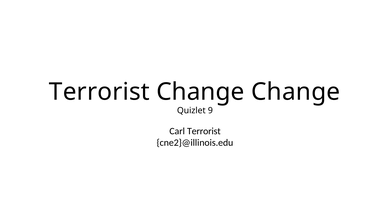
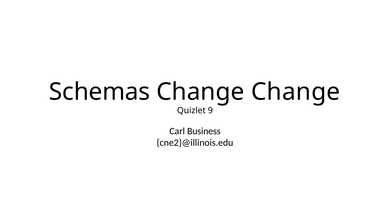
Terrorist at (99, 92): Terrorist -> Schemas
Carl Terrorist: Terrorist -> Business
